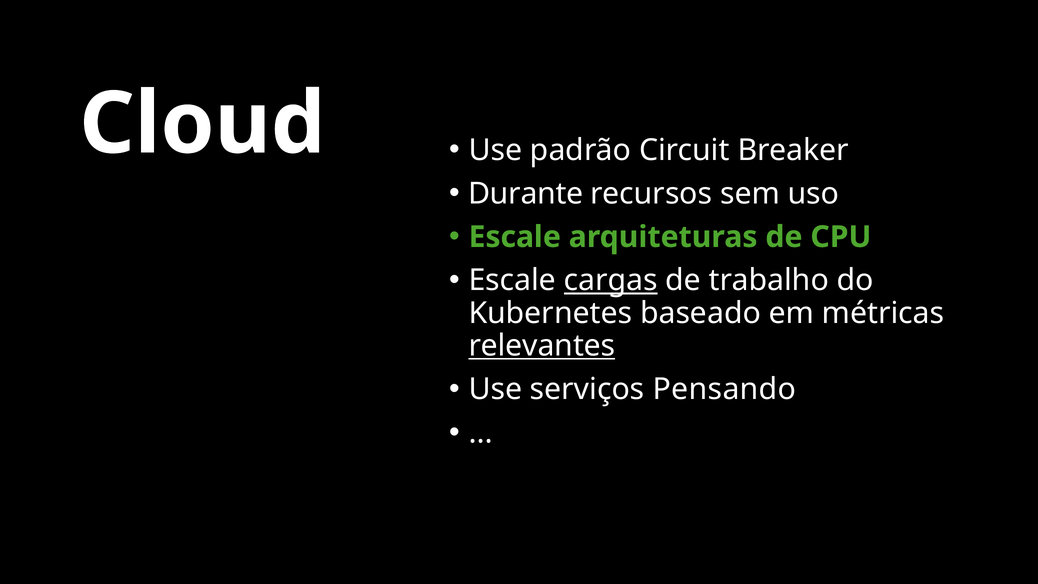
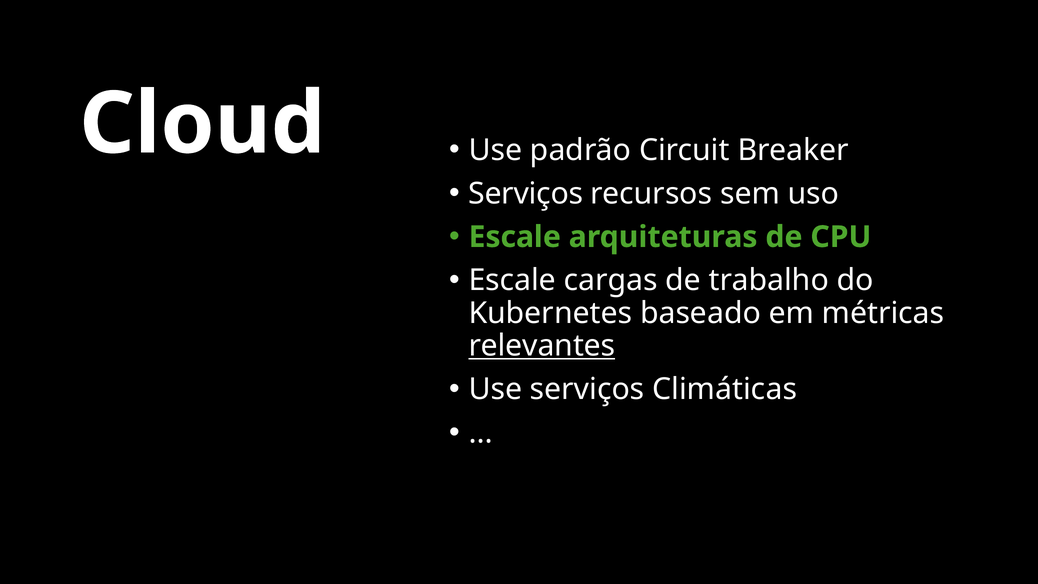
Durante at (526, 193): Durante -> Serviços
cargas underline: present -> none
Pensando: Pensando -> Climáticas
